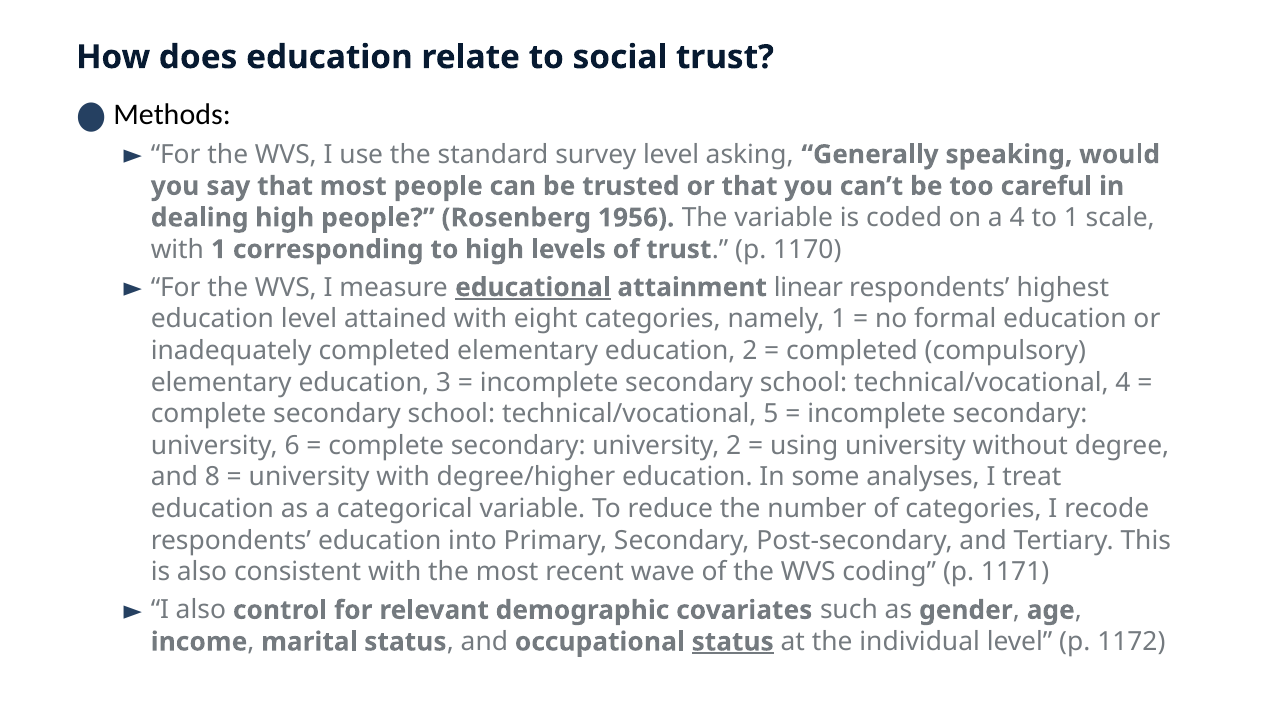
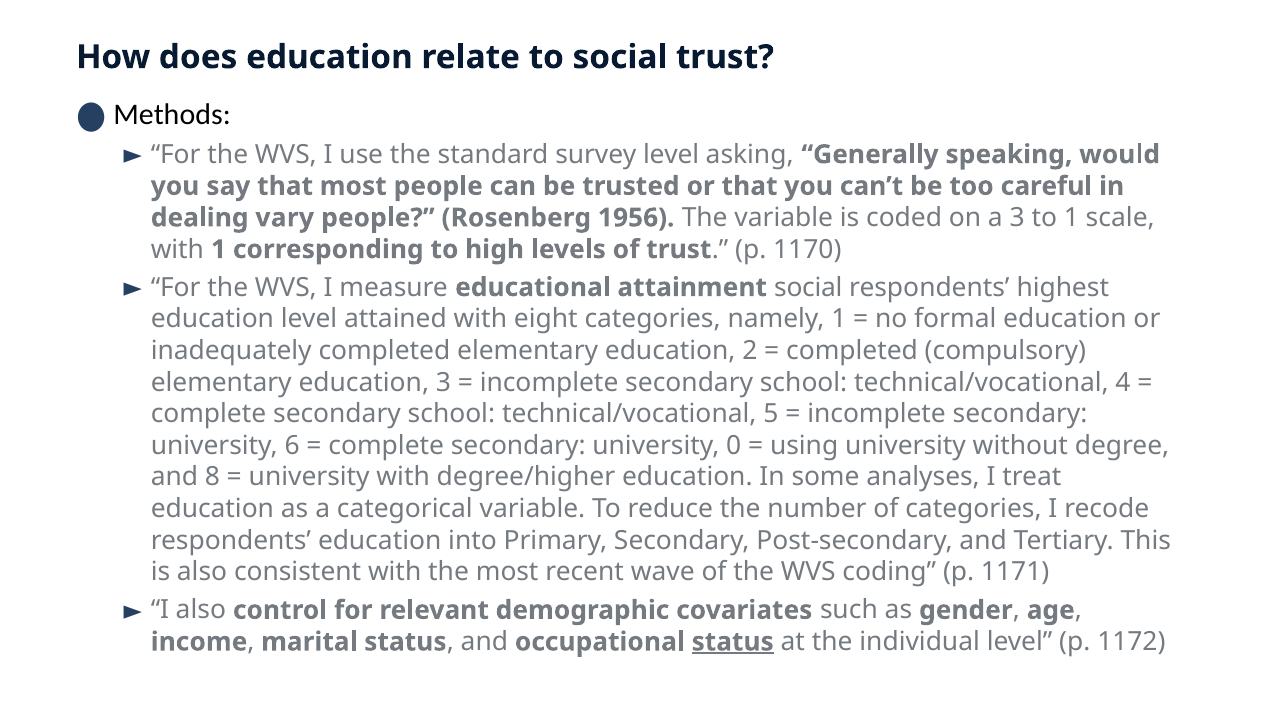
dealing high: high -> vary
a 4: 4 -> 3
educational underline: present -> none
attainment linear: linear -> social
university 2: 2 -> 0
